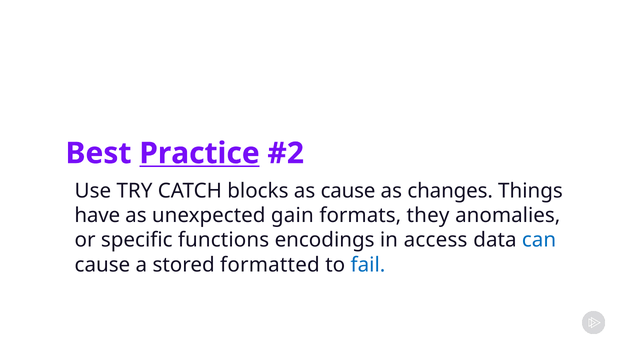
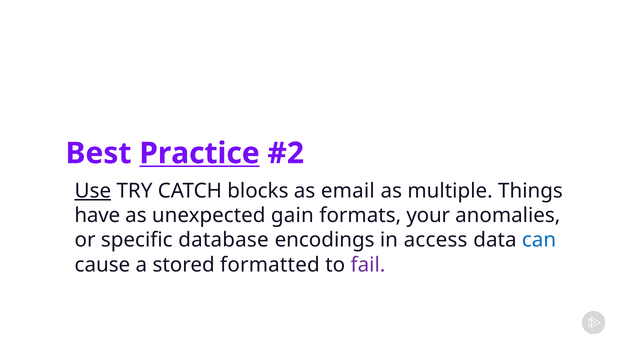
Use underline: none -> present
as cause: cause -> email
changes: changes -> multiple
they: they -> your
functions: functions -> database
fail colour: blue -> purple
